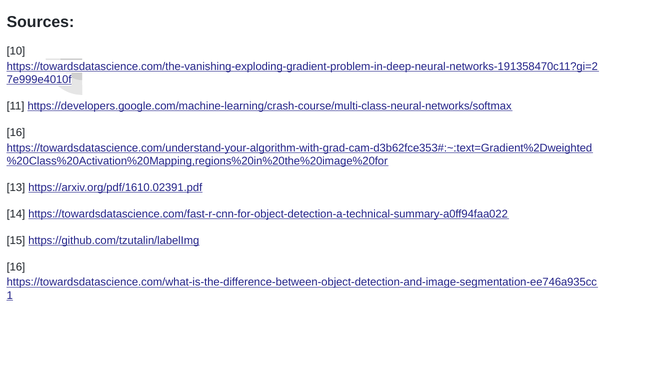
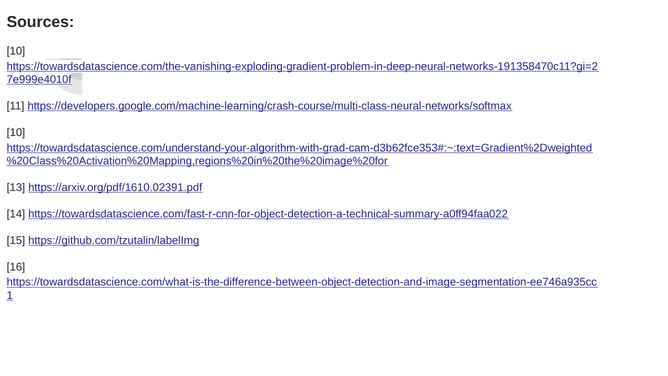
16 at (16, 132): 16 -> 10
